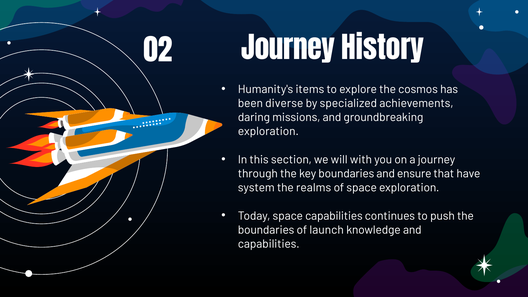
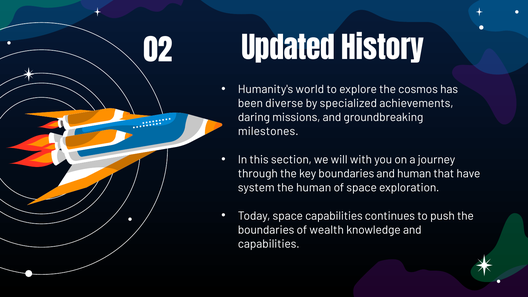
Journey at (288, 50): Journey -> Updated
items: items -> world
exploration at (268, 131): exploration -> milestones
and ensure: ensure -> human
the realms: realms -> human
launch: launch -> wealth
